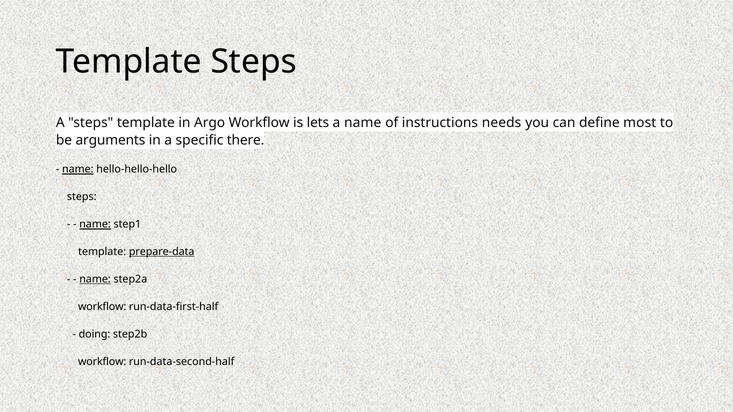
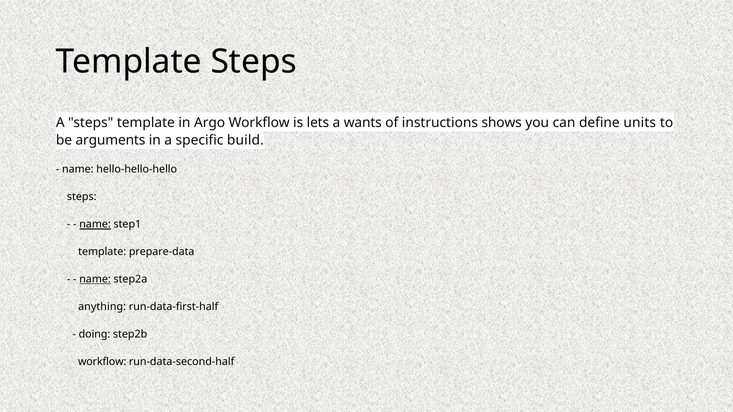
a name: name -> wants
needs: needs -> shows
most: most -> units
there: there -> build
name at (78, 170) underline: present -> none
prepare-data underline: present -> none
workflow at (102, 307): workflow -> anything
